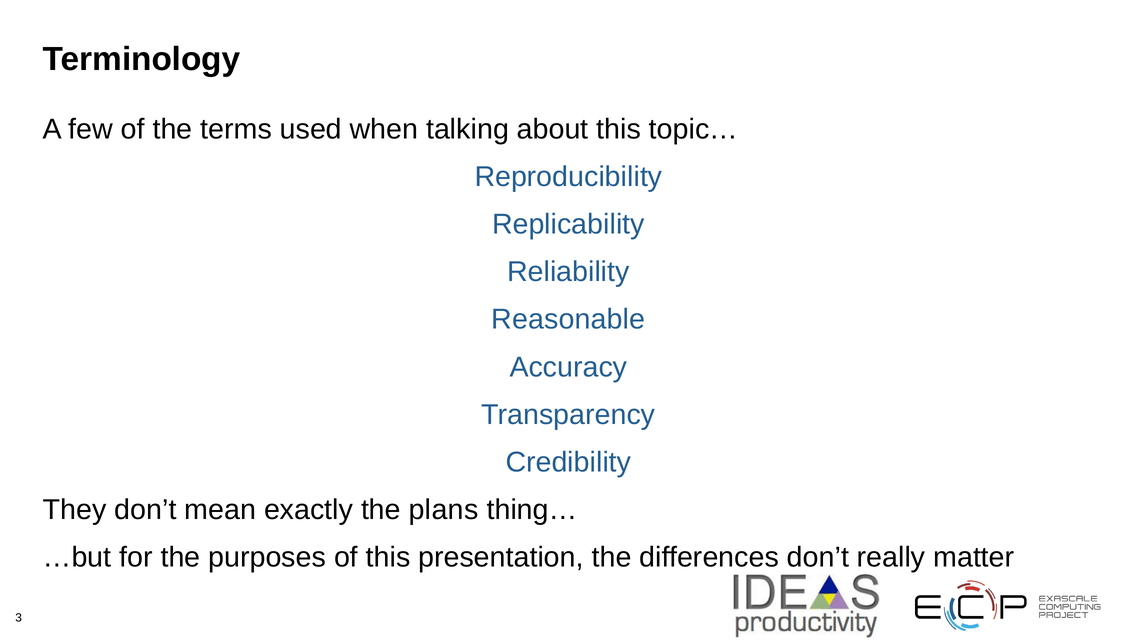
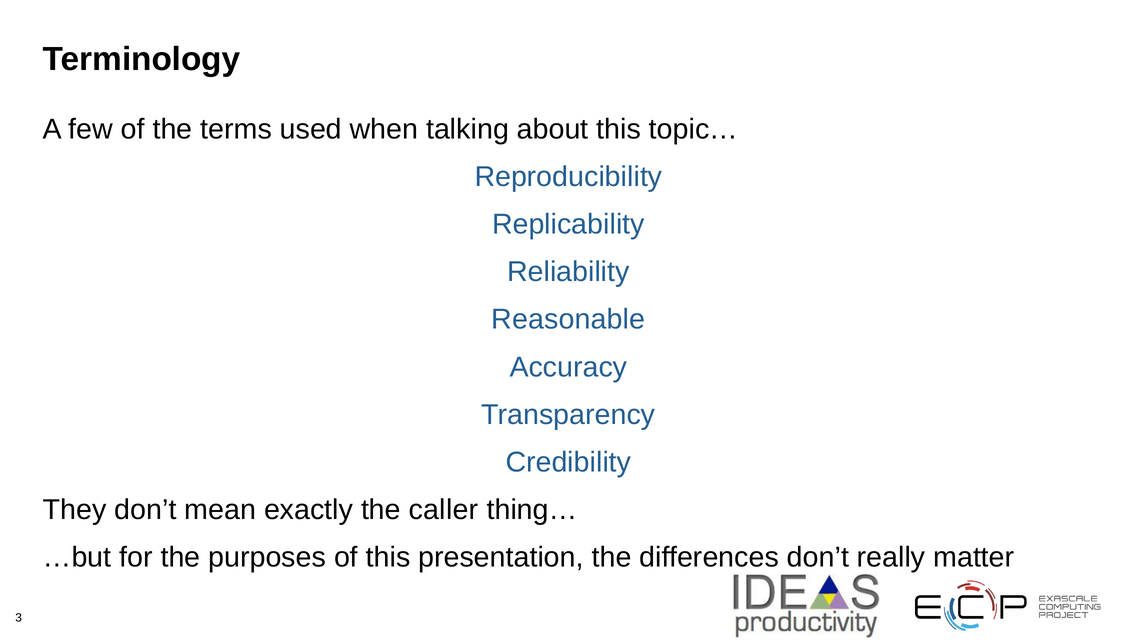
plans: plans -> caller
